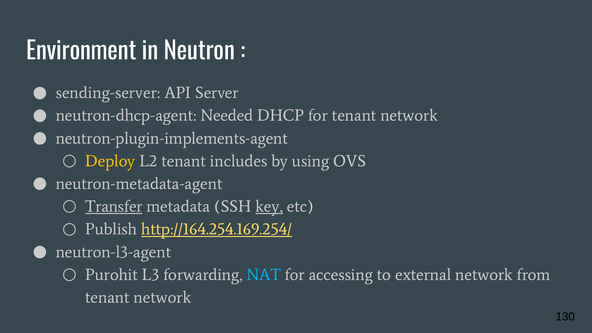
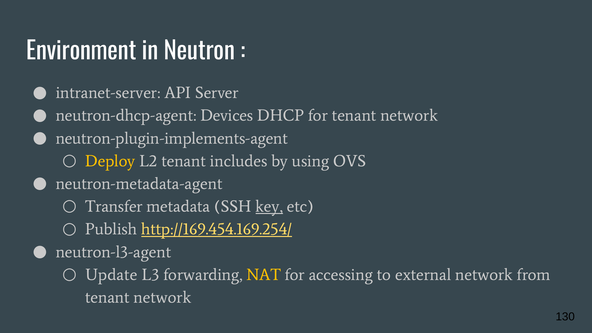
sending-server: sending-server -> intranet-server
Needed: Needed -> Devices
Transfer underline: present -> none
http://164.254.169.254/: http://164.254.169.254/ -> http://169.454.169.254/
Purohit: Purohit -> Update
NAT colour: light blue -> yellow
